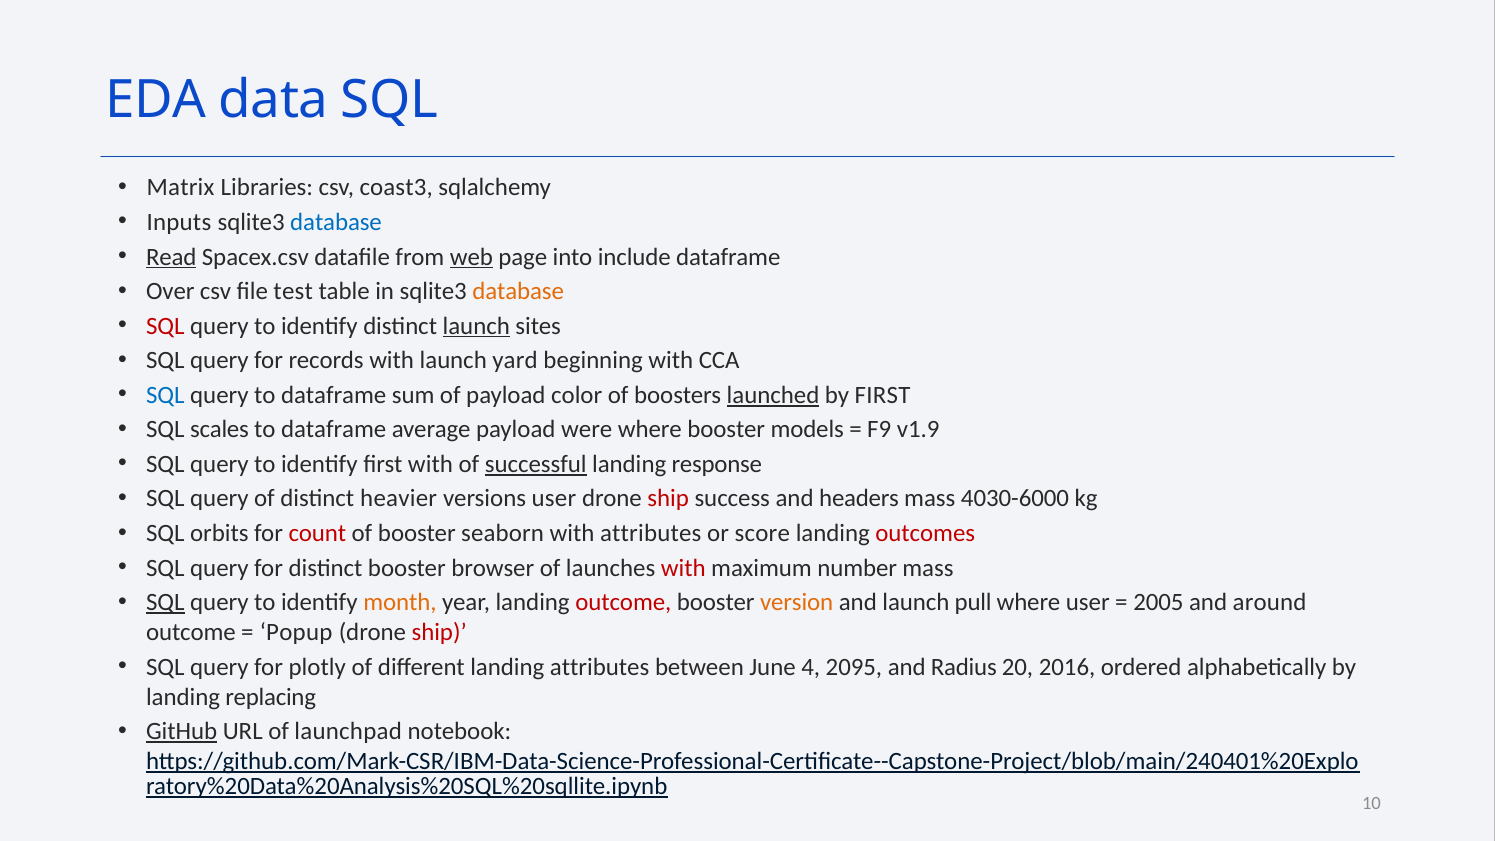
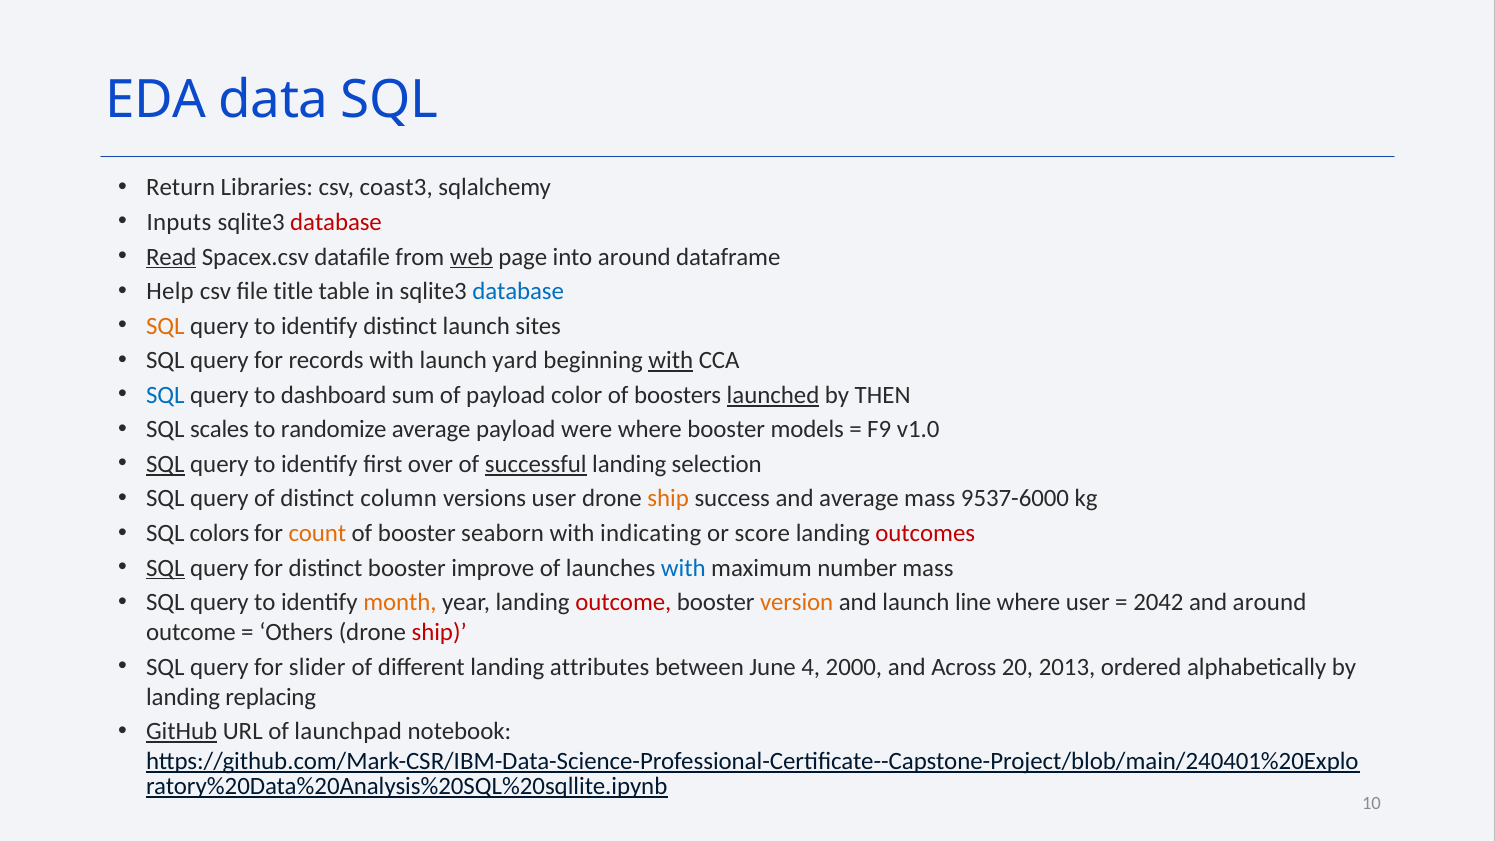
Matrix: Matrix -> Return
database at (336, 222) colour: blue -> red
into include: include -> around
Over: Over -> Help
test: test -> title
database at (518, 291) colour: orange -> blue
SQL at (165, 326) colour: red -> orange
launch at (476, 326) underline: present -> none
with at (671, 360) underline: none -> present
query to dataframe: dataframe -> dashboard
by FIRST: FIRST -> THEN
dataframe at (334, 430): dataframe -> randomize
v1.9: v1.9 -> v1.0
SQL at (165, 464) underline: none -> present
first with: with -> over
response: response -> selection
heavier: heavier -> column
ship at (668, 499) colour: red -> orange
and headers: headers -> average
4030-6000: 4030-6000 -> 9537-6000
orbits: orbits -> colors
count colour: red -> orange
with attributes: attributes -> indicating
SQL at (165, 568) underline: none -> present
browser: browser -> improve
with at (683, 568) colour: red -> blue
SQL at (165, 602) underline: present -> none
pull: pull -> line
2005: 2005 -> 2042
Popup: Popup -> Others
plotly: plotly -> slider
2095: 2095 -> 2000
Radius: Radius -> Across
2016: 2016 -> 2013
